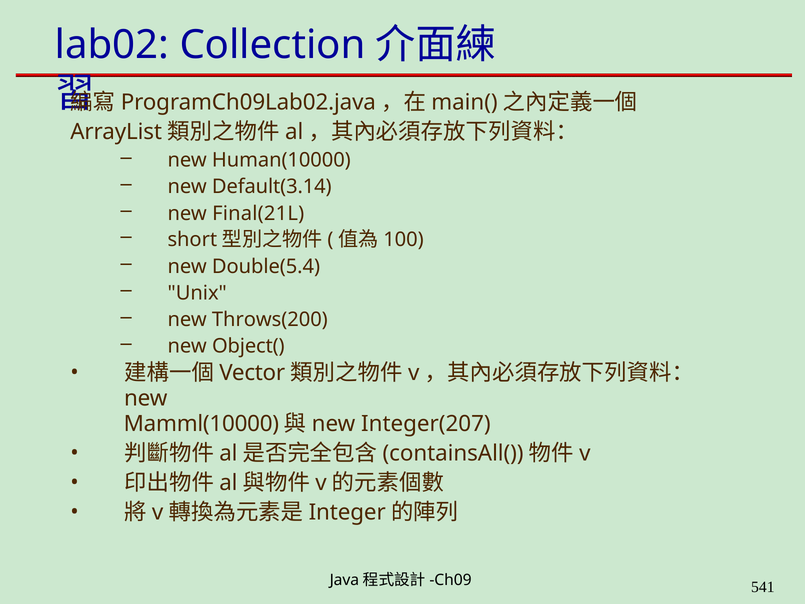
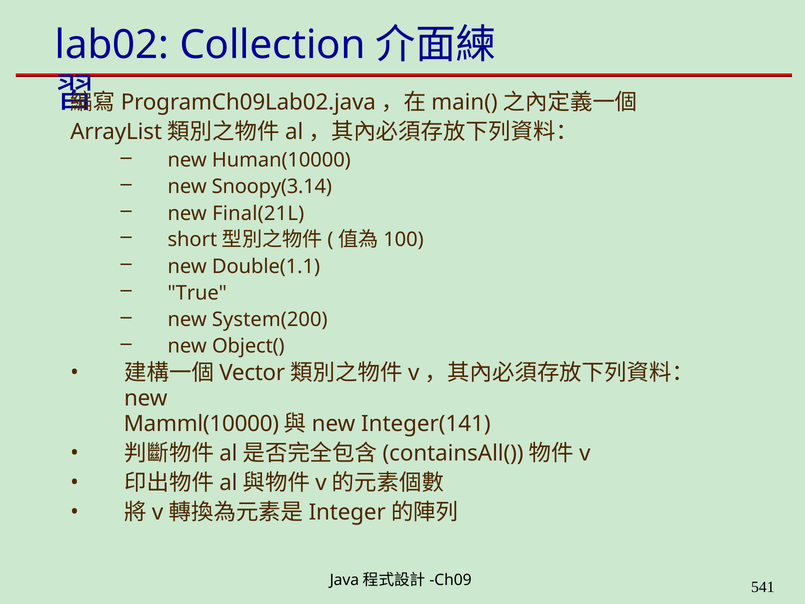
Default(3.14: Default(3.14 -> Snoopy(3.14
Double(5.4: Double(5.4 -> Double(1.1
Unix: Unix -> True
Throws(200: Throws(200 -> System(200
Integer(207: Integer(207 -> Integer(141
